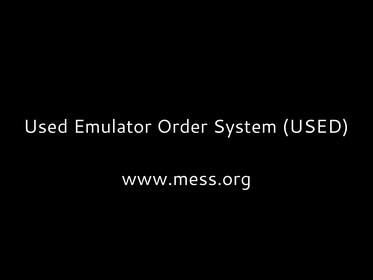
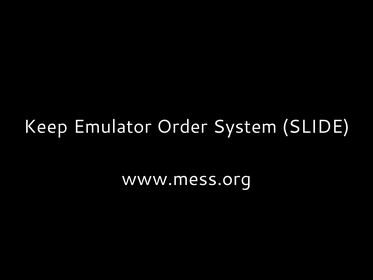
Used at (46, 126): Used -> Keep
System USED: USED -> SLIDE
